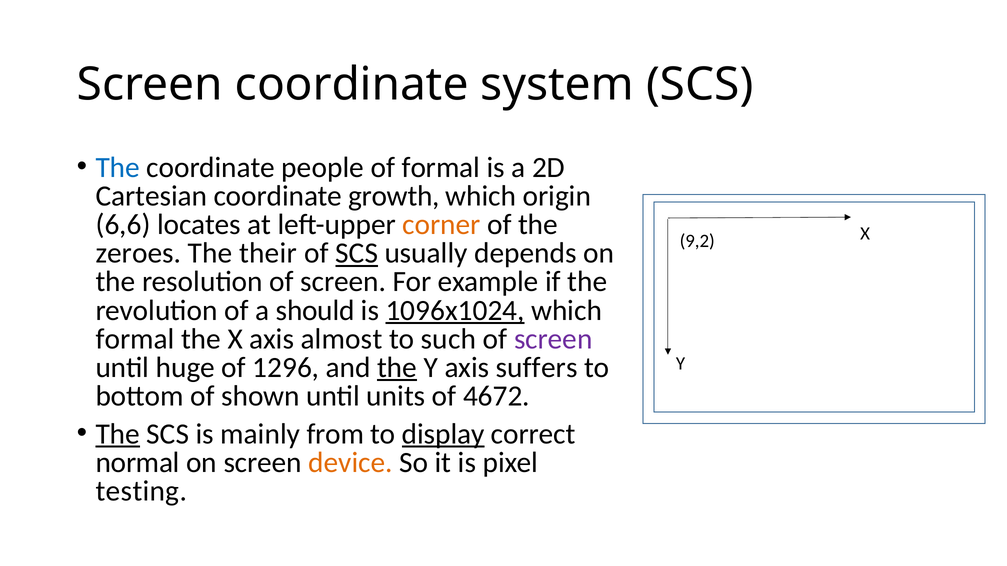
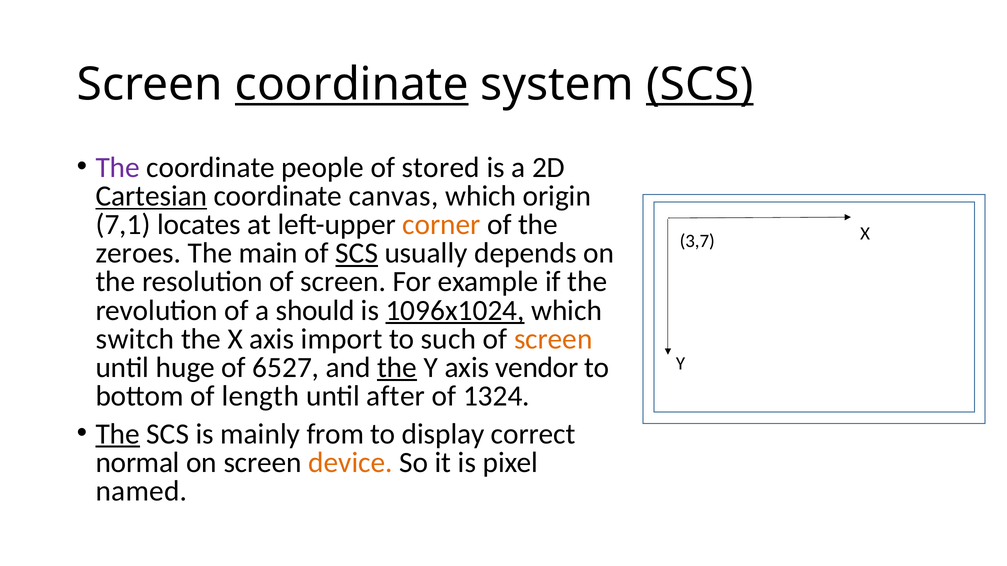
coordinate at (352, 85) underline: none -> present
SCS at (700, 85) underline: none -> present
The at (118, 168) colour: blue -> purple
of formal: formal -> stored
Cartesian underline: none -> present
growth: growth -> canvas
6,6: 6,6 -> 7,1
9,2: 9,2 -> 3,7
their: their -> main
formal at (135, 339): formal -> switch
almost: almost -> import
screen at (553, 339) colour: purple -> orange
1296: 1296 -> 6527
suffers: suffers -> vendor
shown: shown -> length
units: units -> after
4672: 4672 -> 1324
display underline: present -> none
testing: testing -> named
